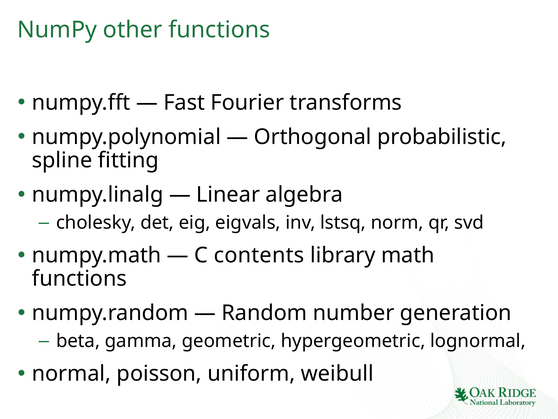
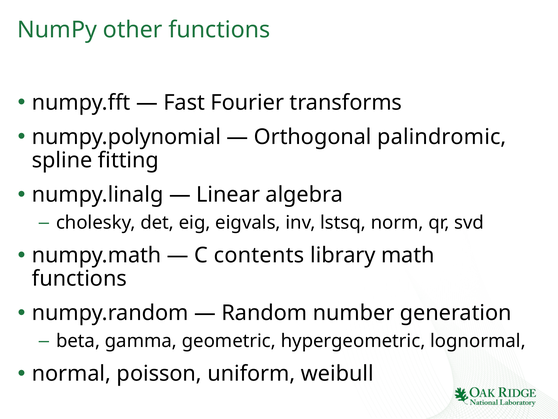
probabilistic: probabilistic -> palindromic
